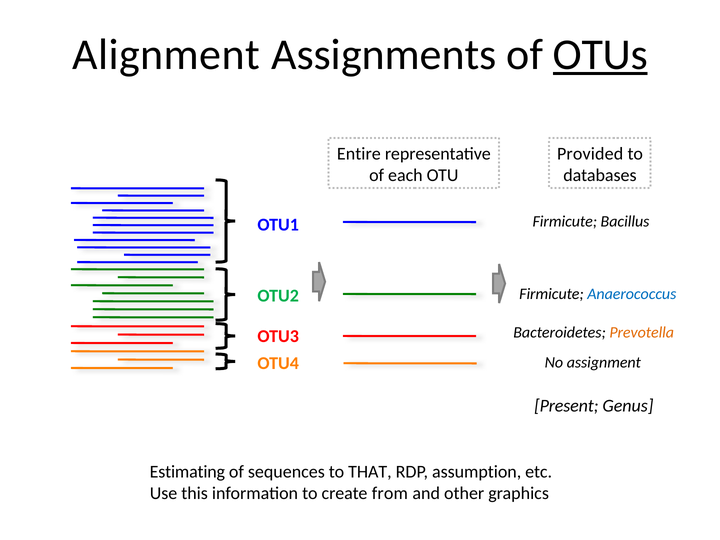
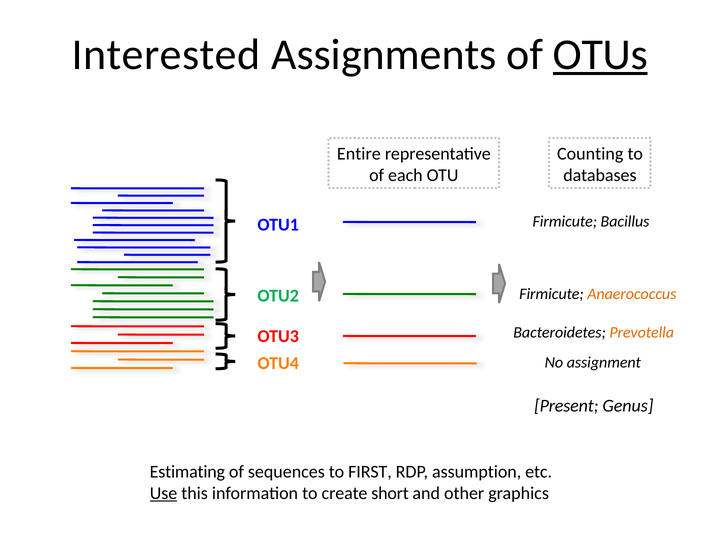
Alignment: Alignment -> Interested
Provided: Provided -> Counting
Anaerococcus colour: blue -> orange
THAT: THAT -> FIRST
Use underline: none -> present
from: from -> short
